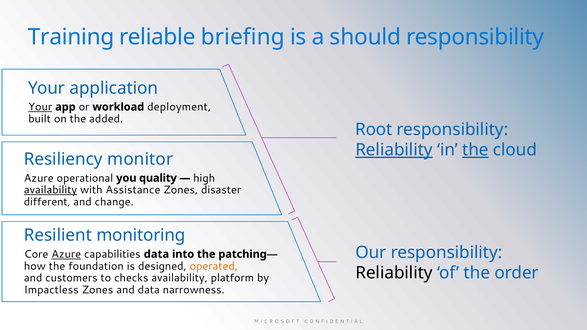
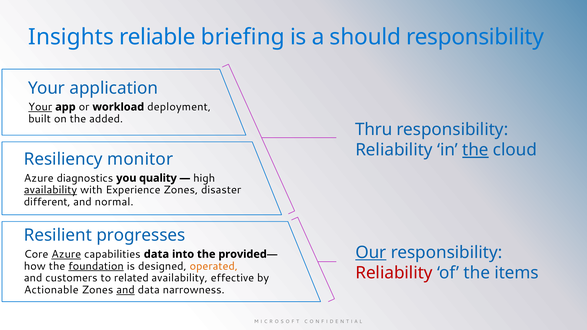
Training: Training -> Insights
Root: Root -> Thru
Reliability at (394, 150) underline: present -> none
operational: operational -> diagnostics
Assistance: Assistance -> Experience
change: change -> normal
monitoring: monitoring -> progresses
Our underline: none -> present
patching—: patching— -> provided—
foundation underline: none -> present
Reliability at (394, 273) colour: black -> red
order: order -> items
checks: checks -> related
platform: platform -> effective
Impactless: Impactless -> Actionable
and at (125, 290) underline: none -> present
